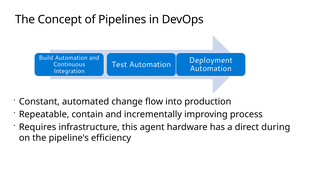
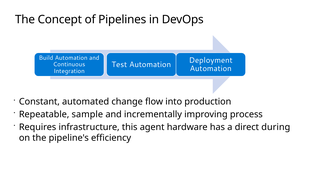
contain: contain -> sample
